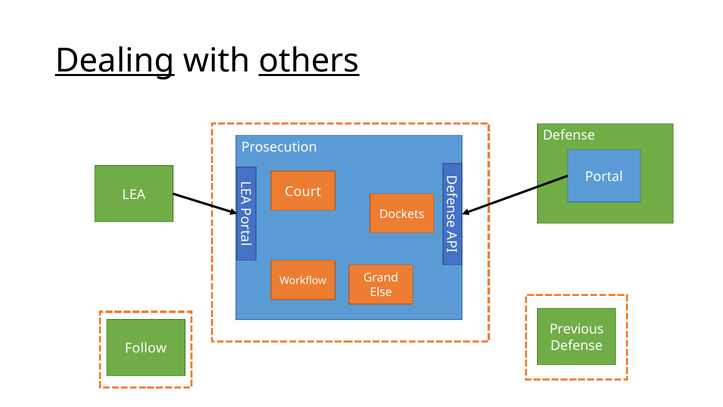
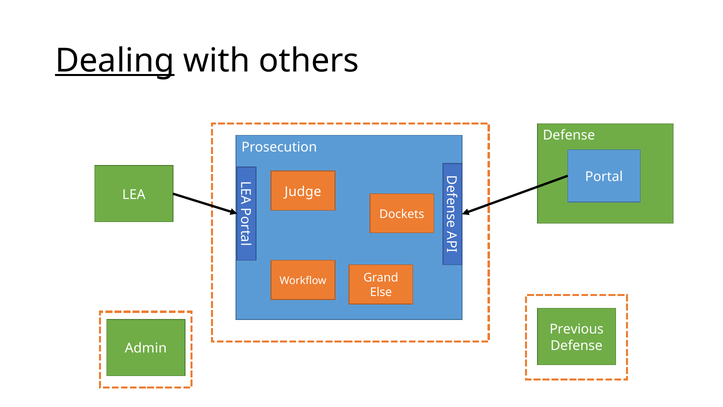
others underline: present -> none
Court: Court -> Judge
Follow: Follow -> Admin
